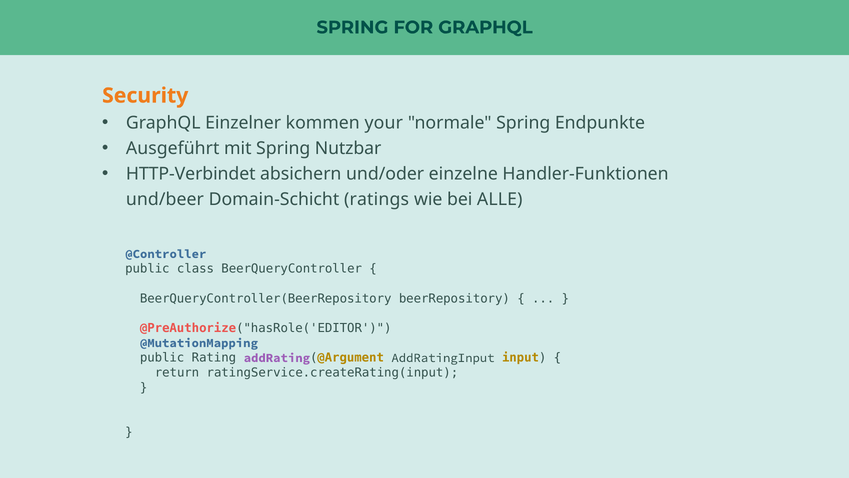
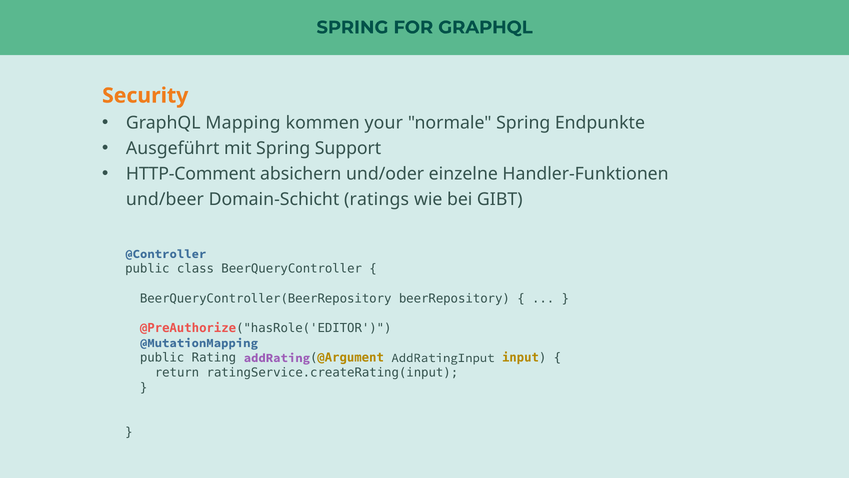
Einzelner: Einzelner -> Mapping
Nutzbar: Nutzbar -> Support
HTTP-Verbindet: HTTP-Verbindet -> HTTP-Comment
ALLE: ALLE -> GIBT
